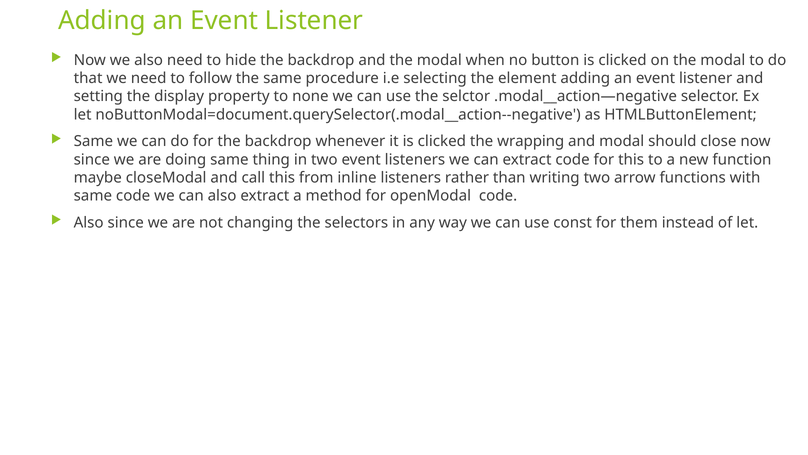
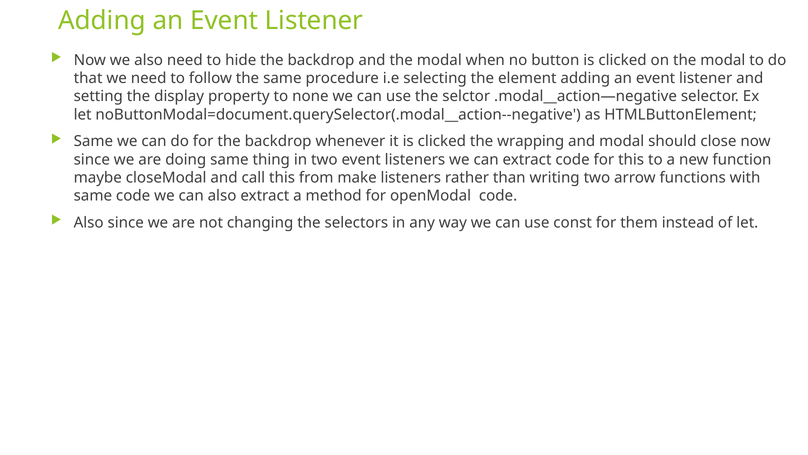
inline: inline -> make
